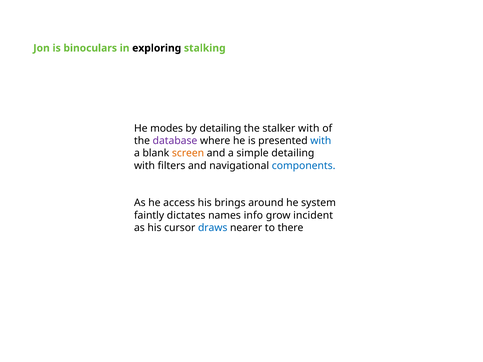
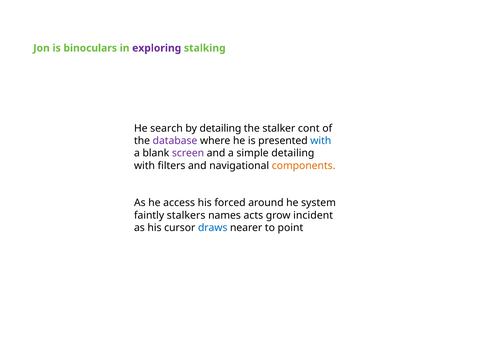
exploring colour: black -> purple
modes: modes -> search
stalker with: with -> cont
screen colour: orange -> purple
components colour: blue -> orange
brings: brings -> forced
dictates: dictates -> stalkers
info: info -> acts
there: there -> point
